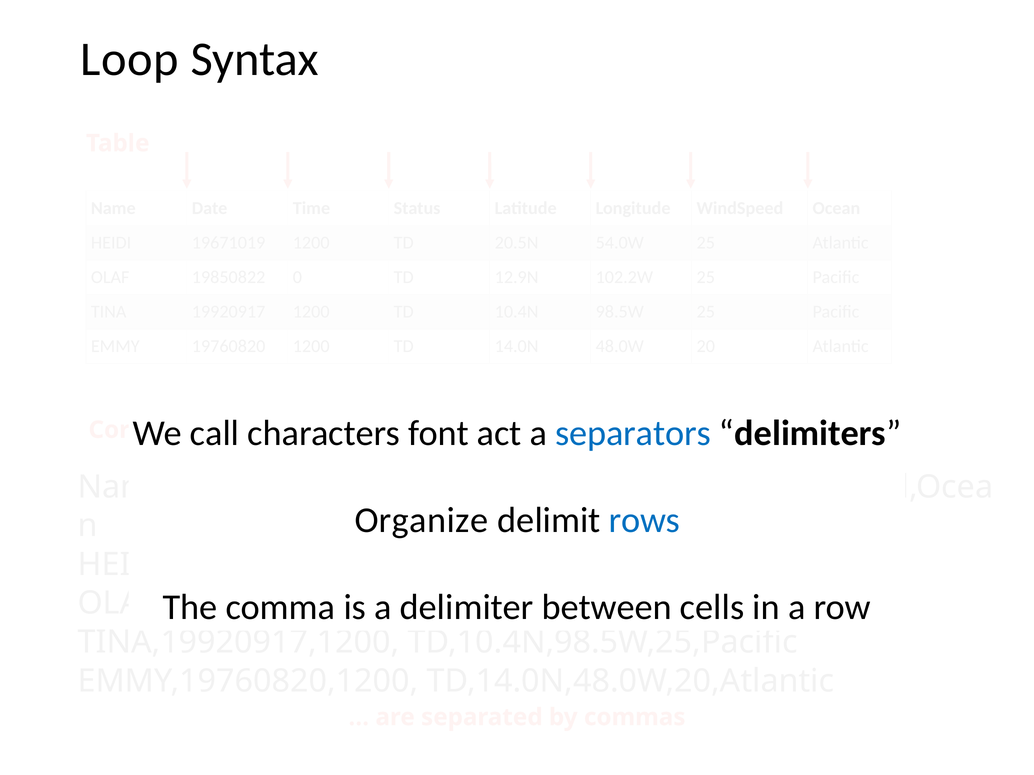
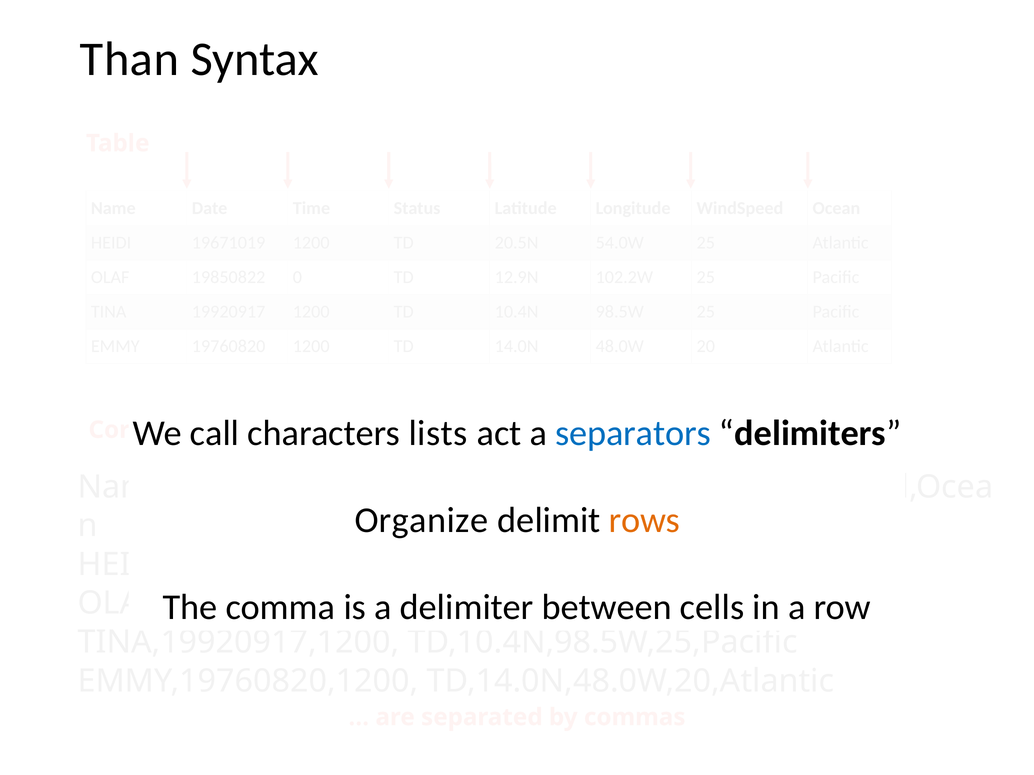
Loop: Loop -> Than
font: font -> lists
rows colour: blue -> orange
